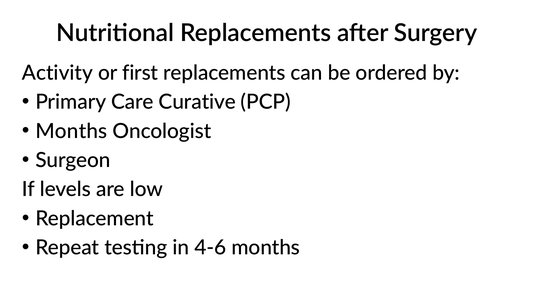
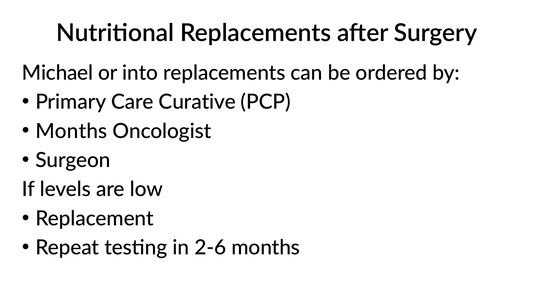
Activity: Activity -> Michael
first: first -> into
4-6: 4-6 -> 2-6
